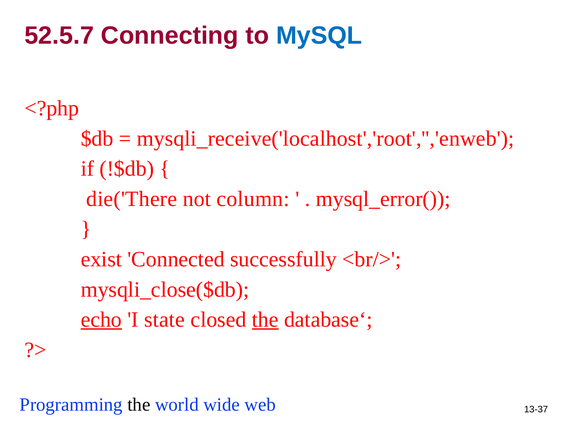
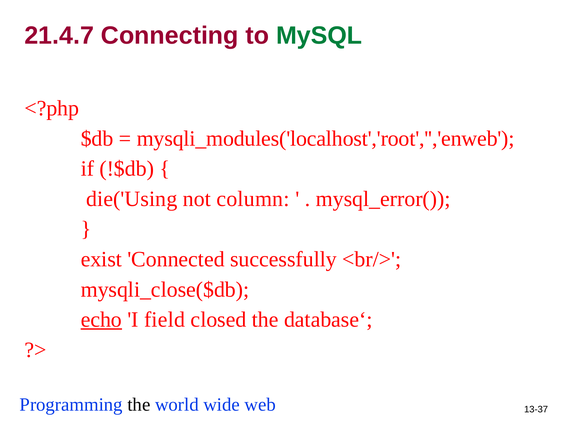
52.5.7: 52.5.7 -> 21.4.7
MySQL colour: blue -> green
mysqli_receive('localhost','root','','enweb: mysqli_receive('localhost','root','','enweb -> mysqli_modules('localhost','root','','enweb
die('There: die('There -> die('Using
state: state -> field
the at (265, 320) underline: present -> none
